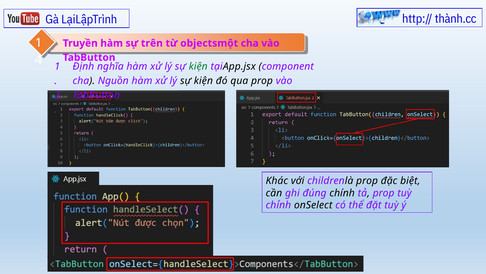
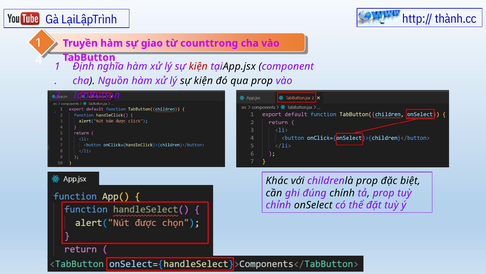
trên: trên -> giao
objectsmột: objectsmột -> counttrong
kiện at (198, 66) colour: green -> red
